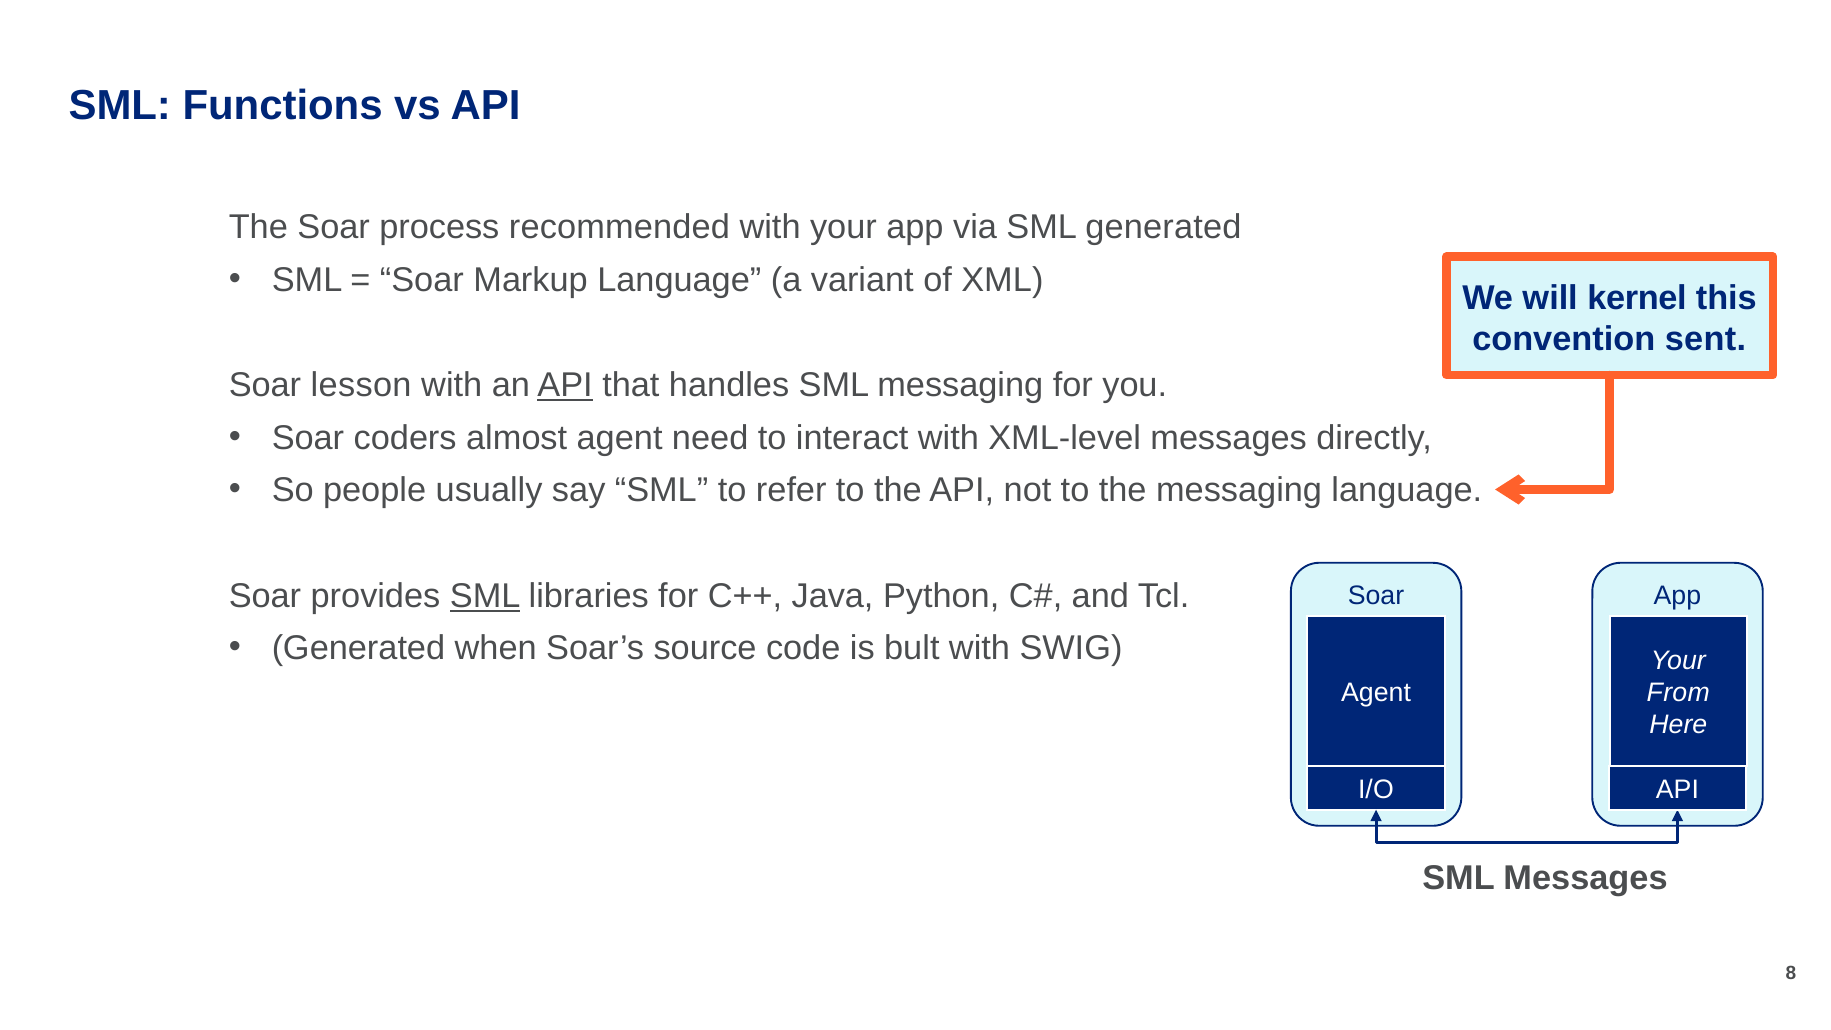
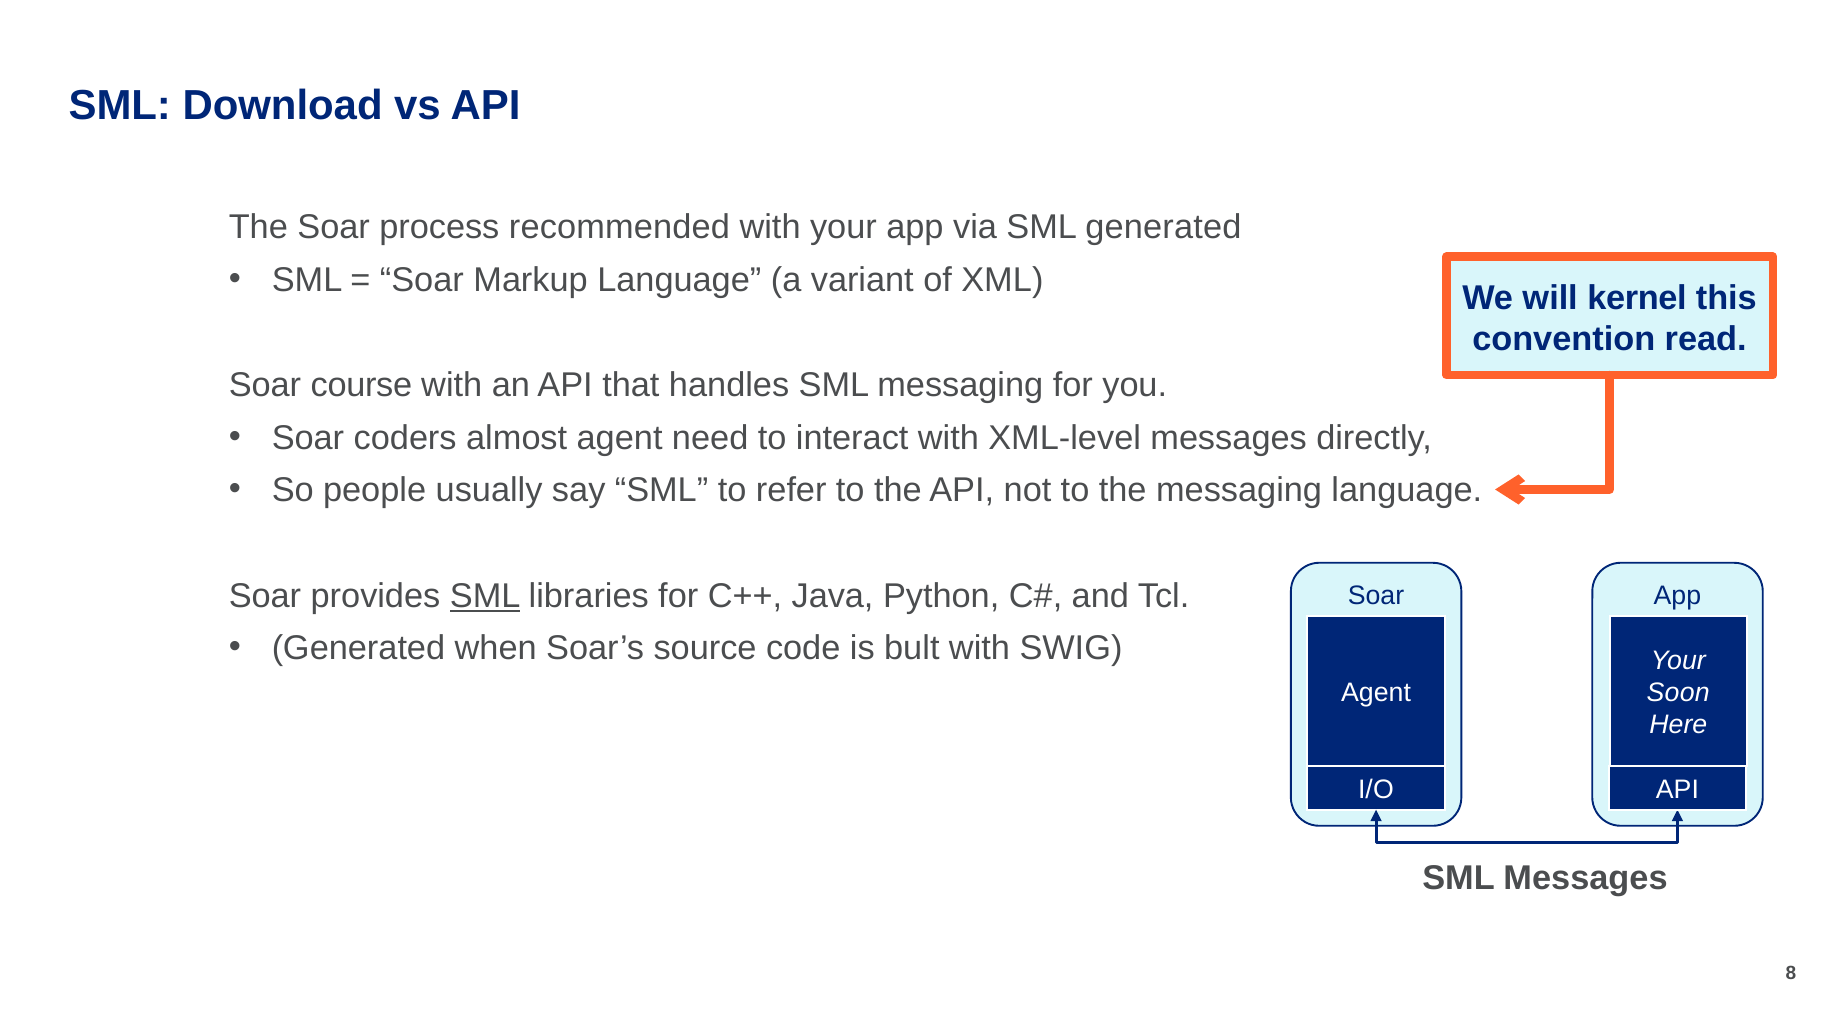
Functions: Functions -> Download
sent: sent -> read
lesson: lesson -> course
API at (565, 385) underline: present -> none
From: From -> Soon
